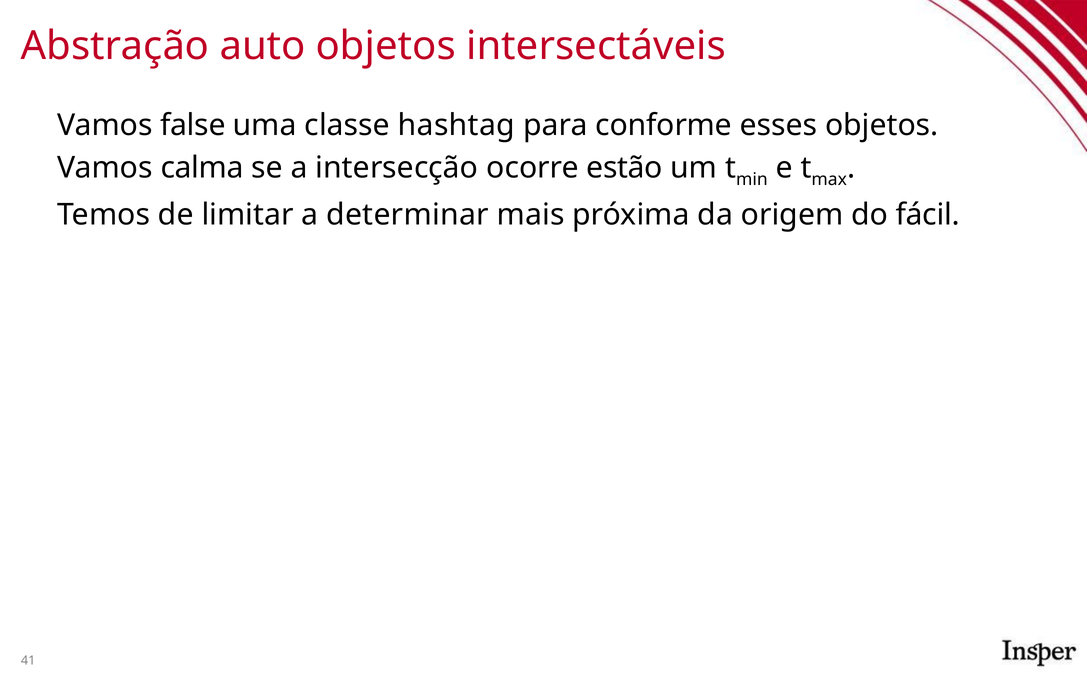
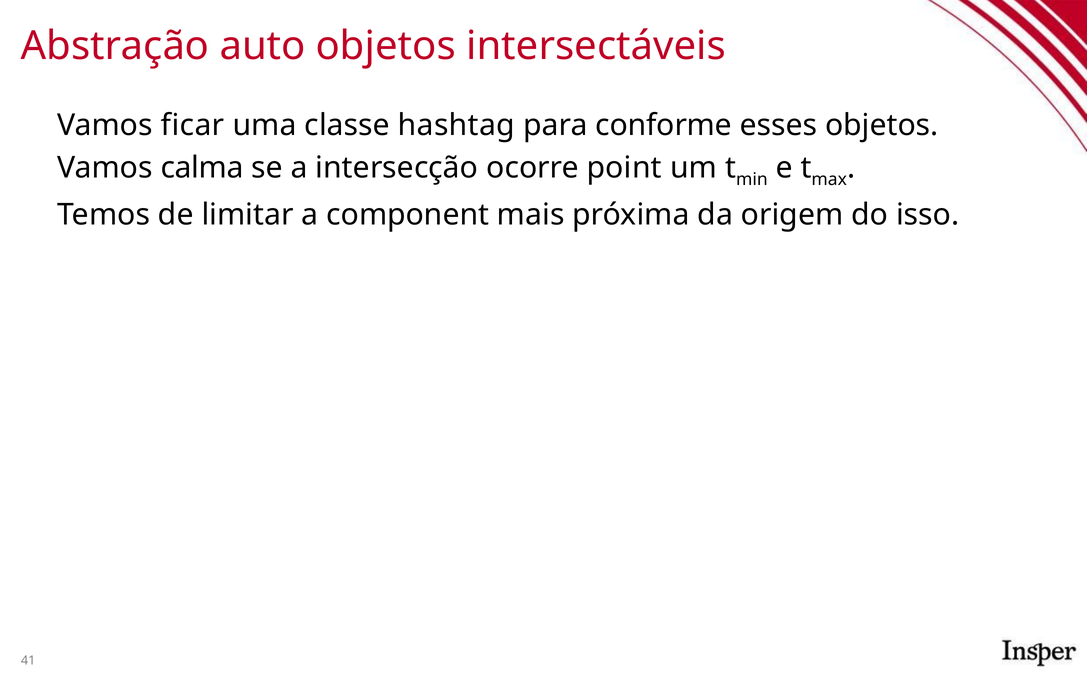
false: false -> ficar
estão: estão -> point
determinar: determinar -> component
fácil: fácil -> isso
